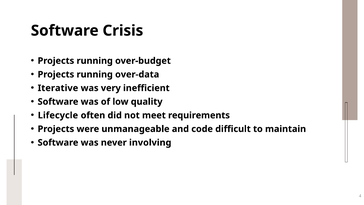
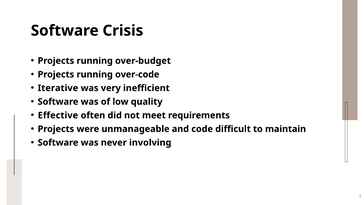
over-data: over-data -> over-code
Lifecycle: Lifecycle -> Effective
